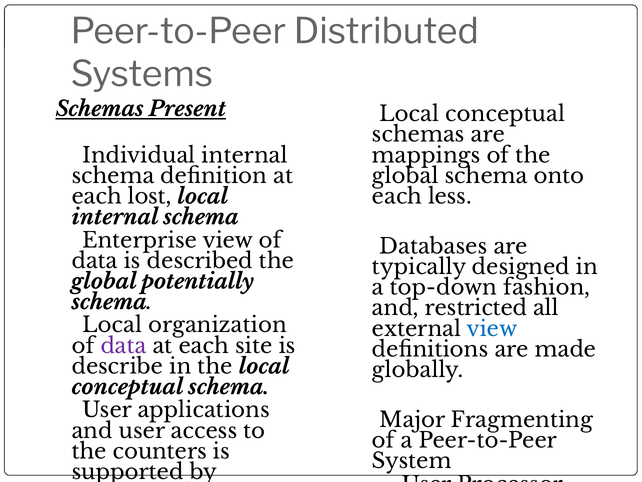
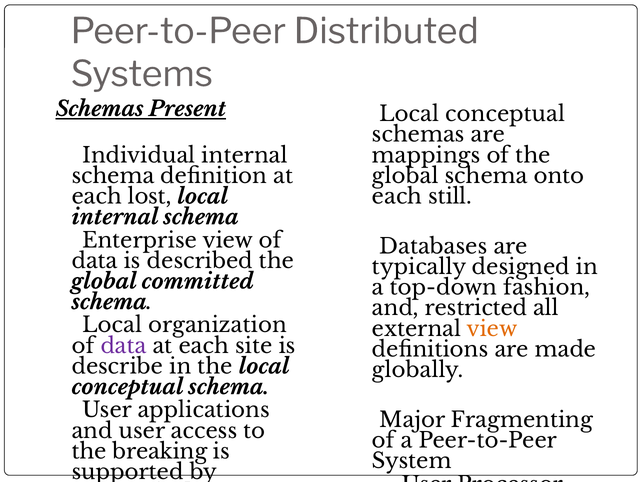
less: less -> still
potentially: potentially -> committed
view at (492, 329) colour: blue -> orange
counters: counters -> breaking
